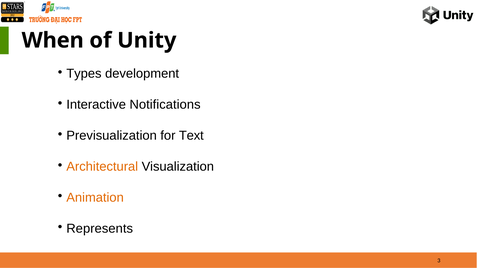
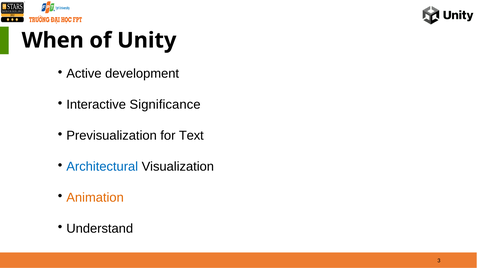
Types: Types -> Active
Notifications: Notifications -> Significance
Architectural colour: orange -> blue
Represents: Represents -> Understand
